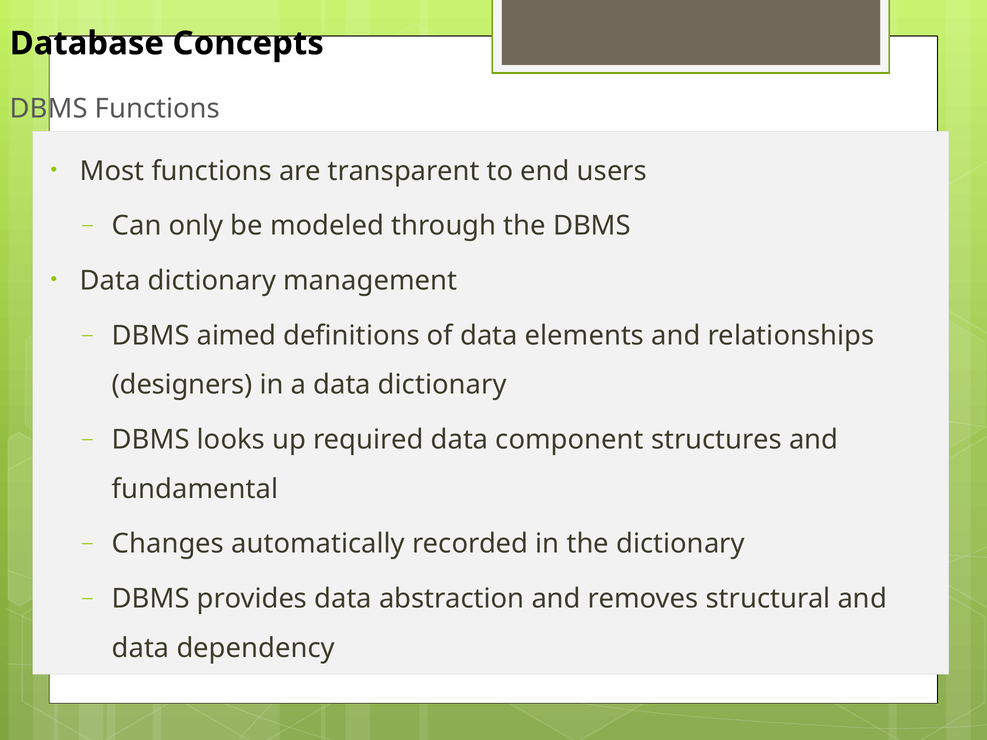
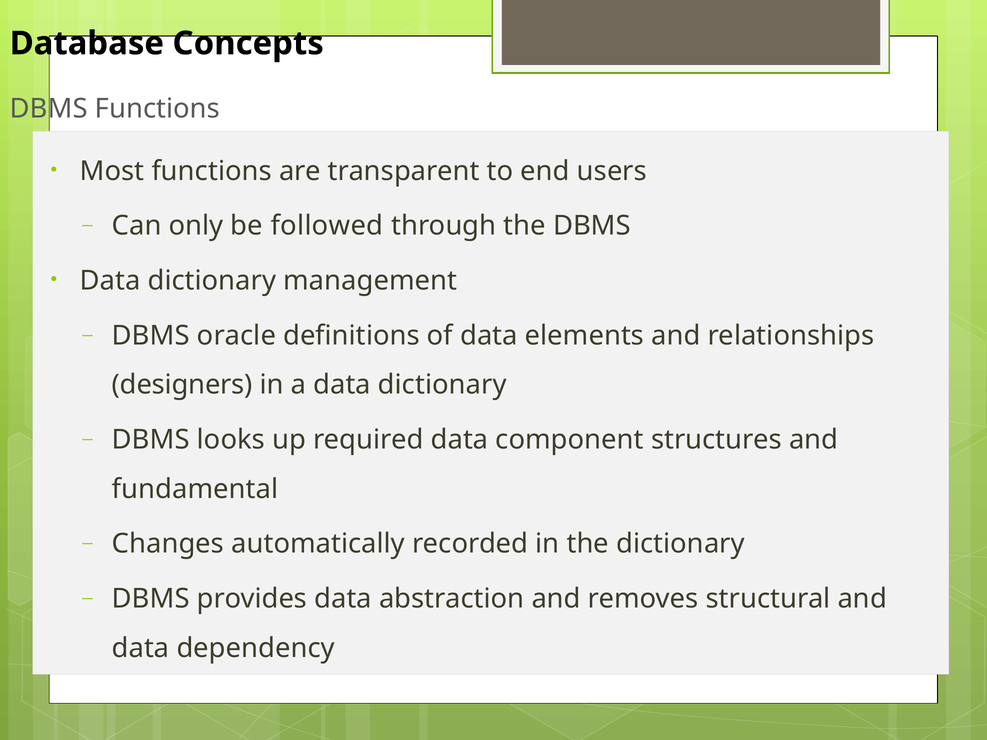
modeled: modeled -> followed
aimed: aimed -> oracle
